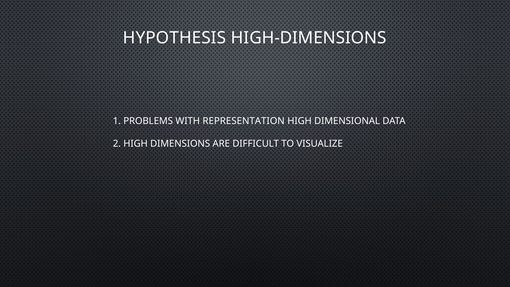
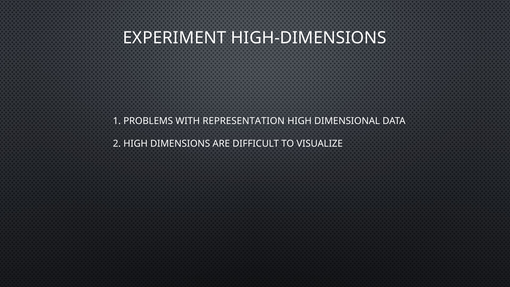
HYPOTHESIS: HYPOTHESIS -> EXPERIMENT
